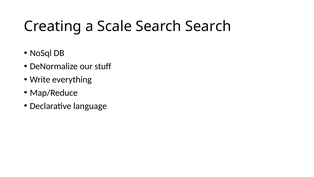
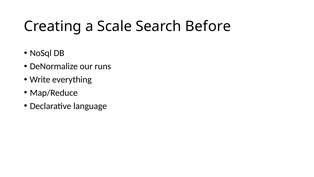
Search Search: Search -> Before
stuff: stuff -> runs
